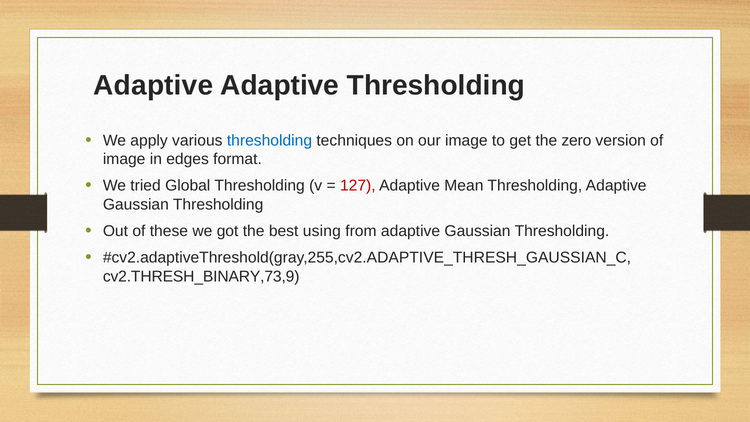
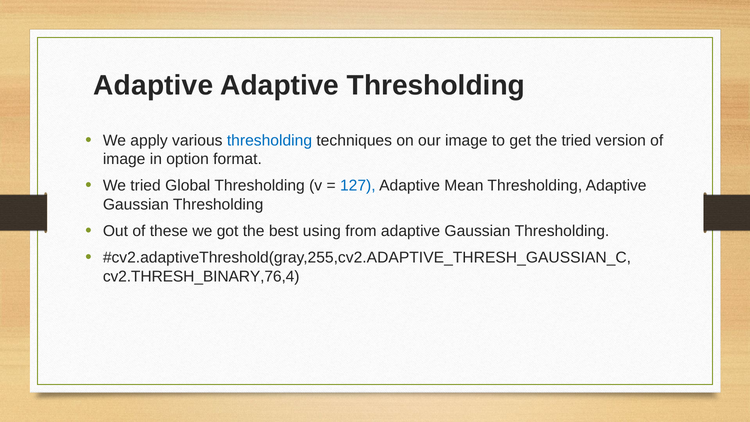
the zero: zero -> tried
edges: edges -> option
127 colour: red -> blue
cv2.THRESH_BINARY,73,9: cv2.THRESH_BINARY,73,9 -> cv2.THRESH_BINARY,76,4
